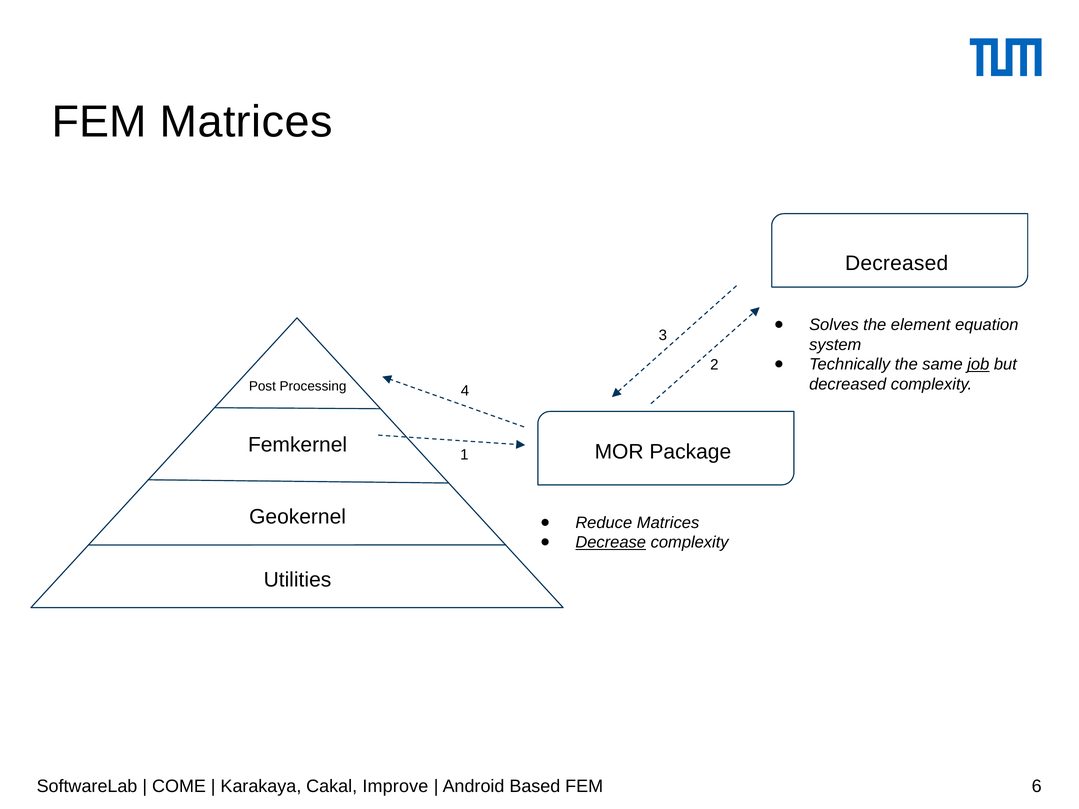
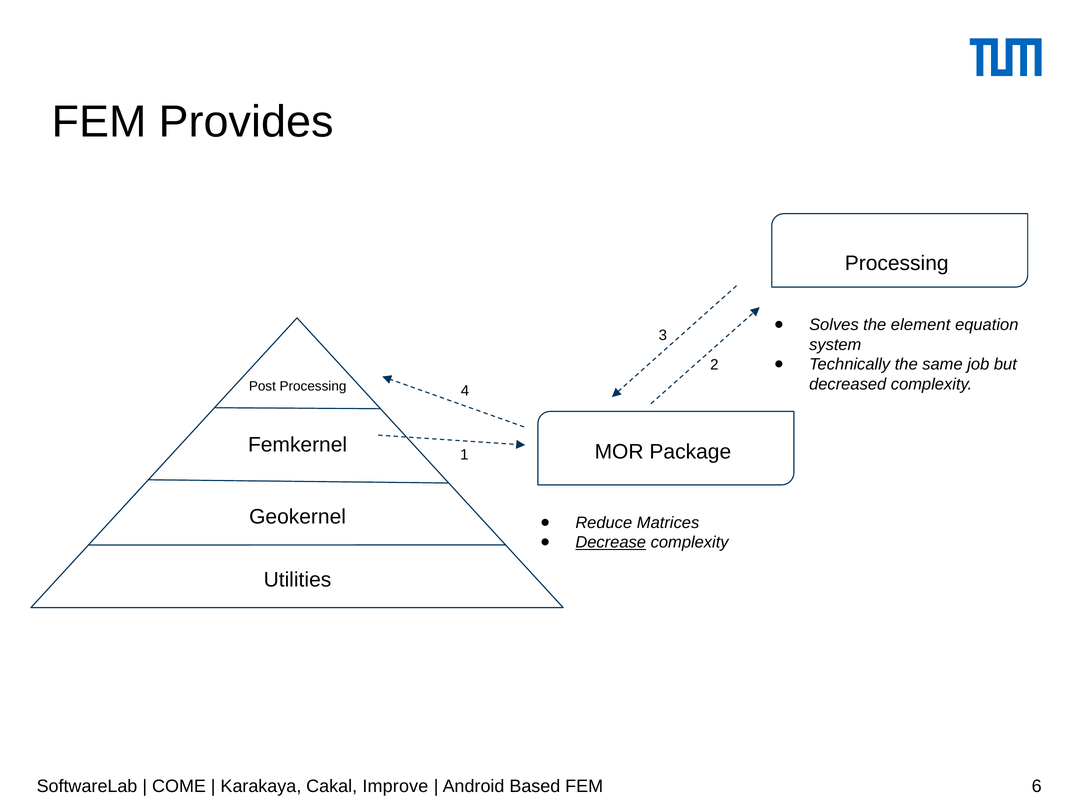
FEM Matrices: Matrices -> Provides
Decreased at (897, 263): Decreased -> Processing
job underline: present -> none
